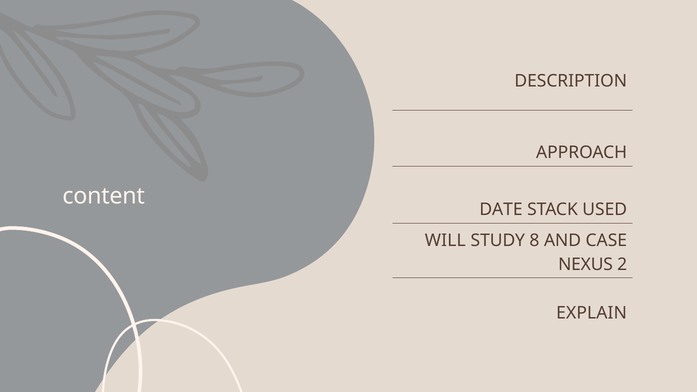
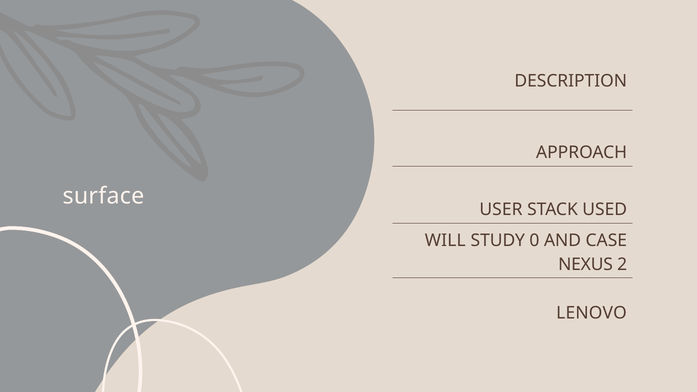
content: content -> surface
DATE: DATE -> USER
8: 8 -> 0
EXPLAIN: EXPLAIN -> LENOVO
